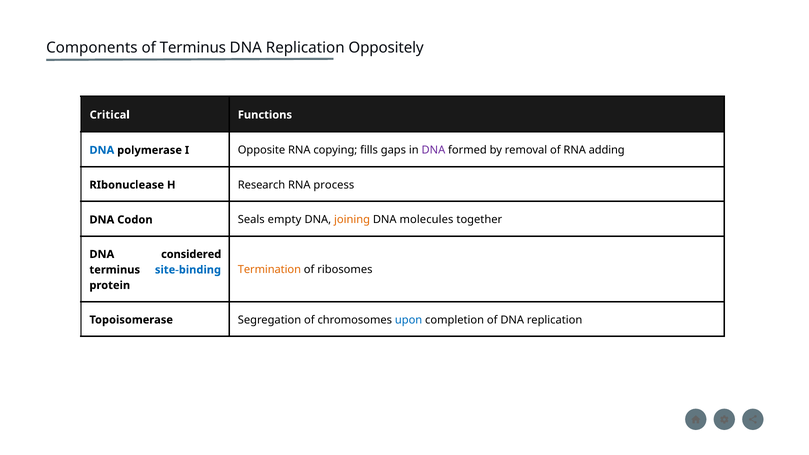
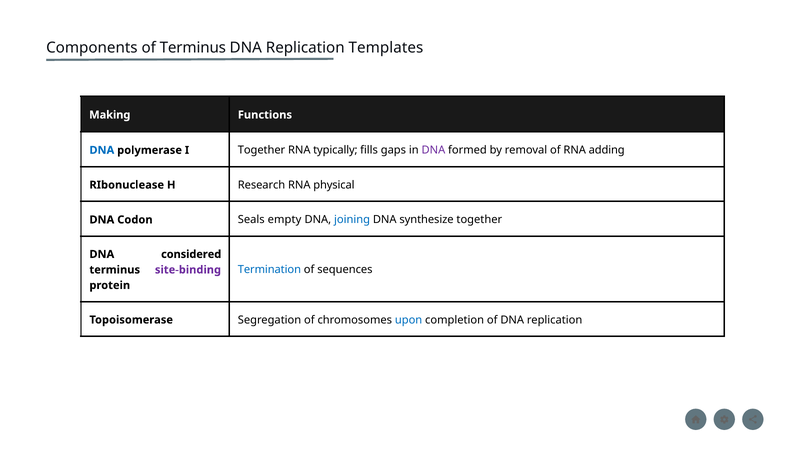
Oppositely: Oppositely -> Templates
Critical: Critical -> Making
I Opposite: Opposite -> Together
copying: copying -> typically
process: process -> physical
joining colour: orange -> blue
molecules: molecules -> synthesize
Termination colour: orange -> blue
ribosomes: ribosomes -> sequences
site-binding colour: blue -> purple
